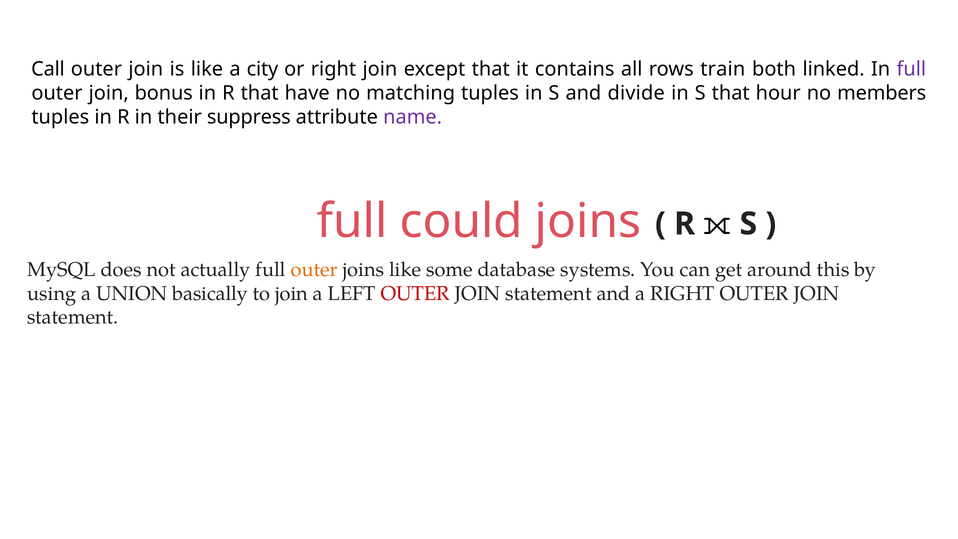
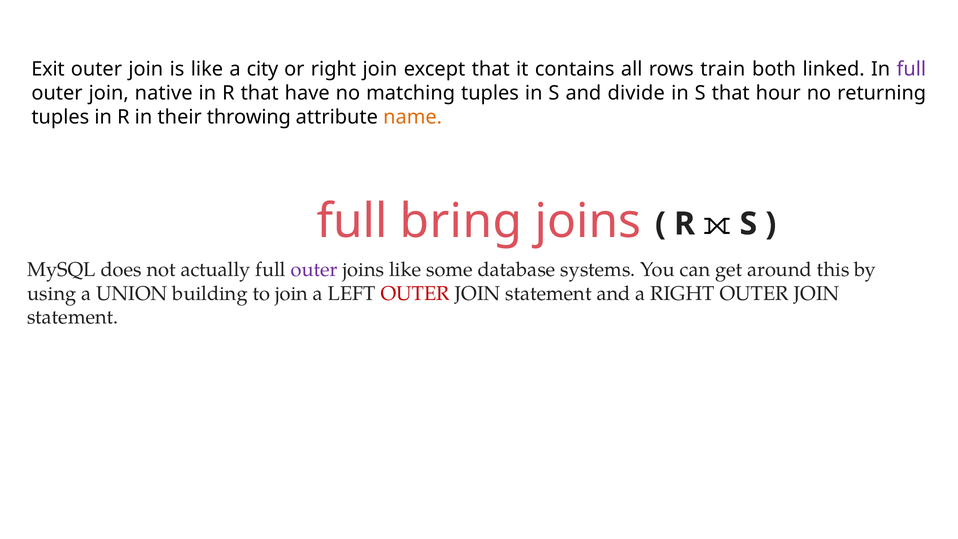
Call: Call -> Exit
bonus: bonus -> native
members: members -> returning
suppress: suppress -> throwing
name colour: purple -> orange
could: could -> bring
outer at (314, 269) colour: orange -> purple
basically: basically -> building
